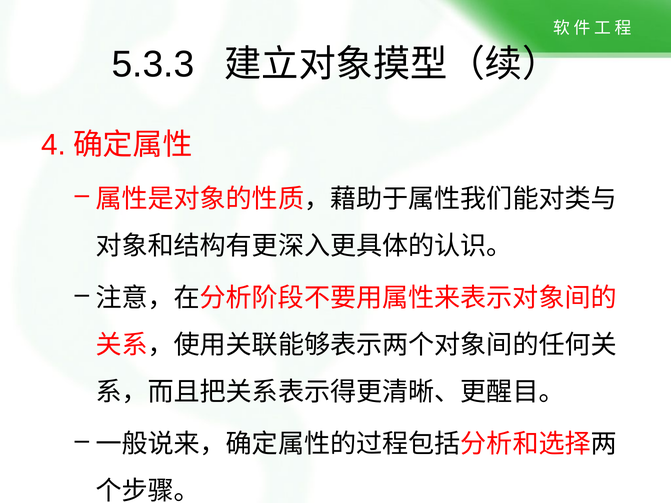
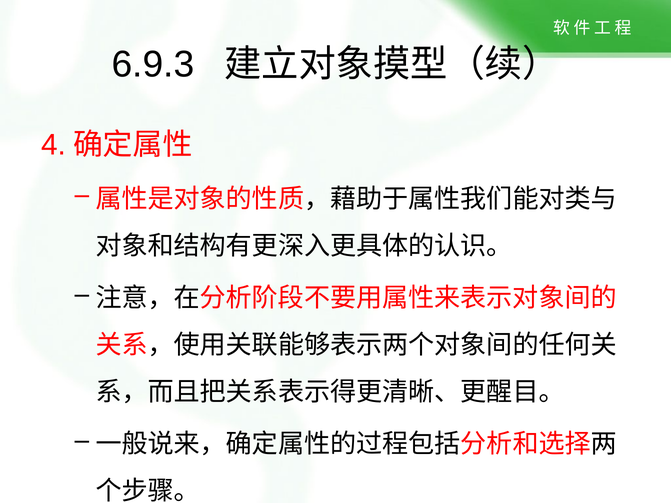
5.3.3: 5.3.3 -> 6.9.3
